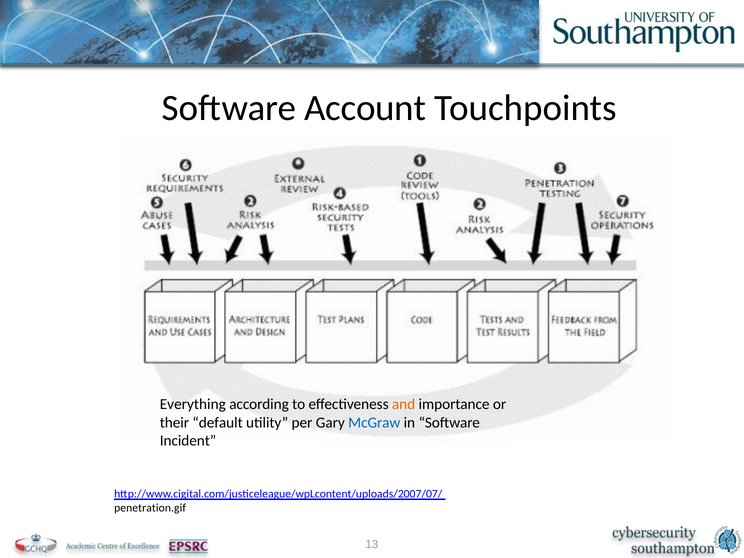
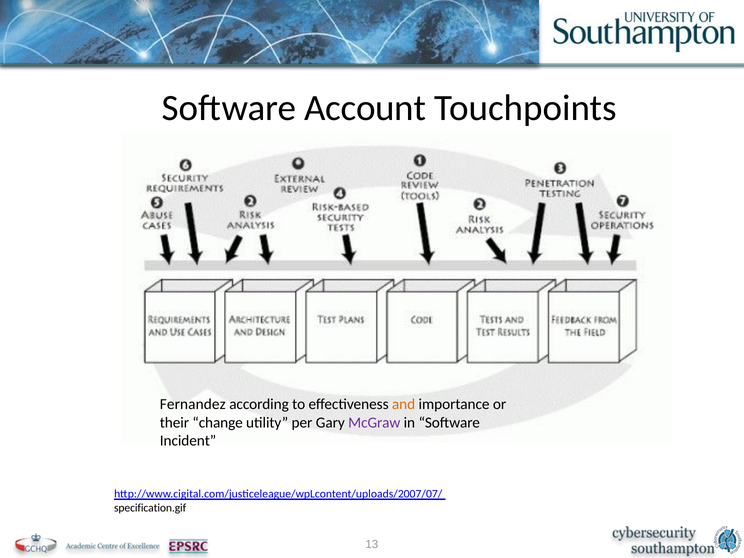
Everything: Everything -> Fernandez
default: default -> change
McGraw colour: blue -> purple
penetration.gif: penetration.gif -> specification.gif
